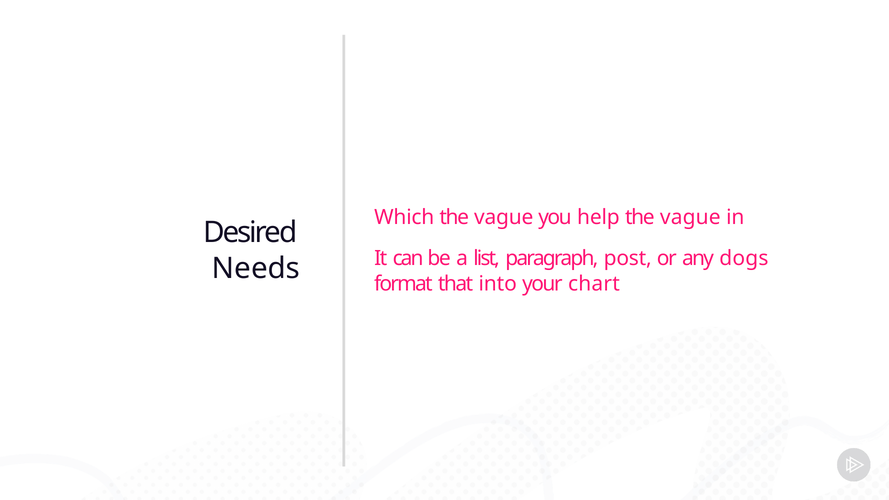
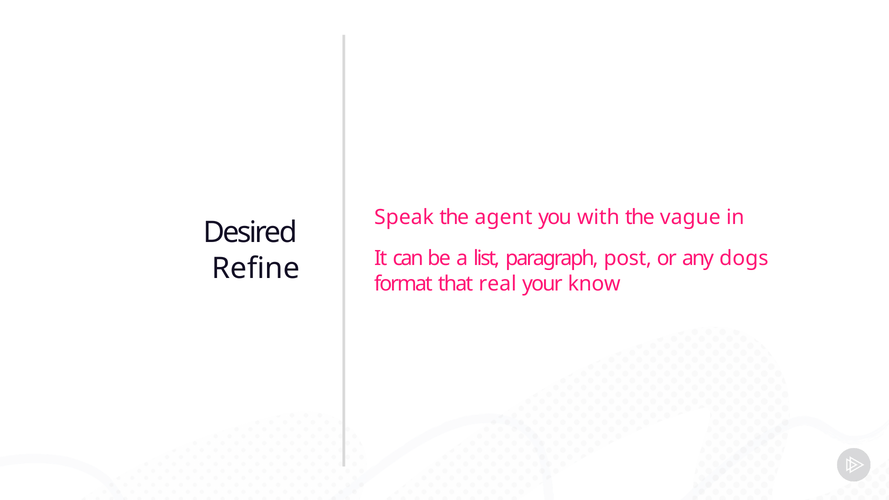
Which: Which -> Speak
vague at (504, 217): vague -> agent
help: help -> with
Needs: Needs -> Refine
into: into -> real
chart: chart -> know
